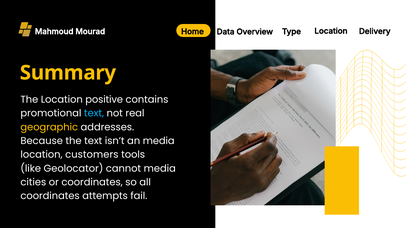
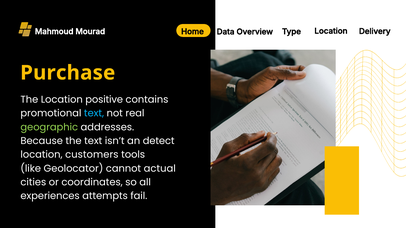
Summary: Summary -> Purchase
geographic colour: yellow -> light green
an media: media -> detect
cannot media: media -> actual
coordinates at (50, 196): coordinates -> experiences
